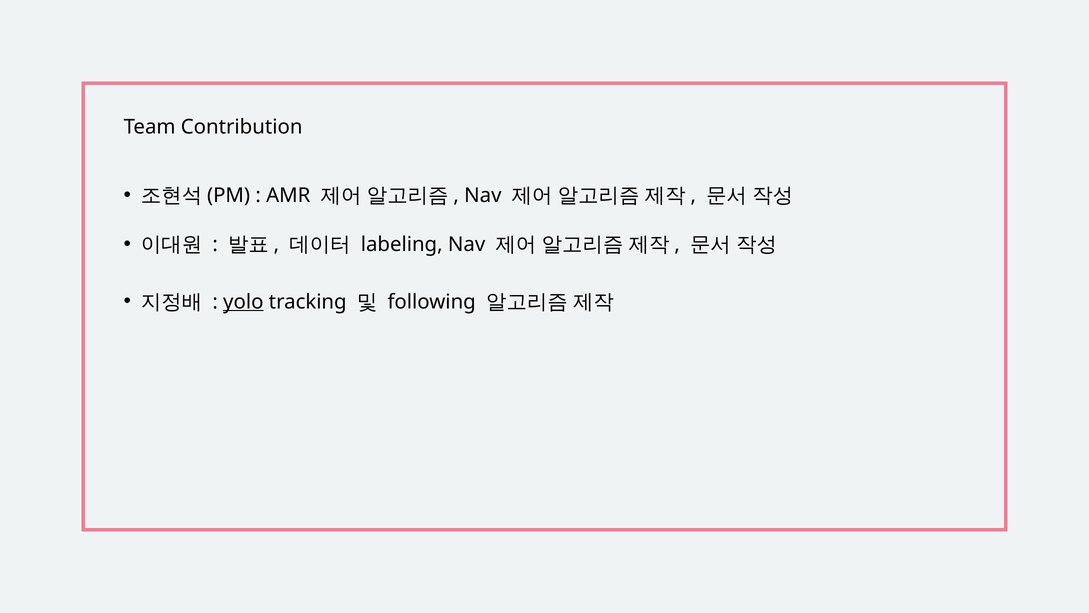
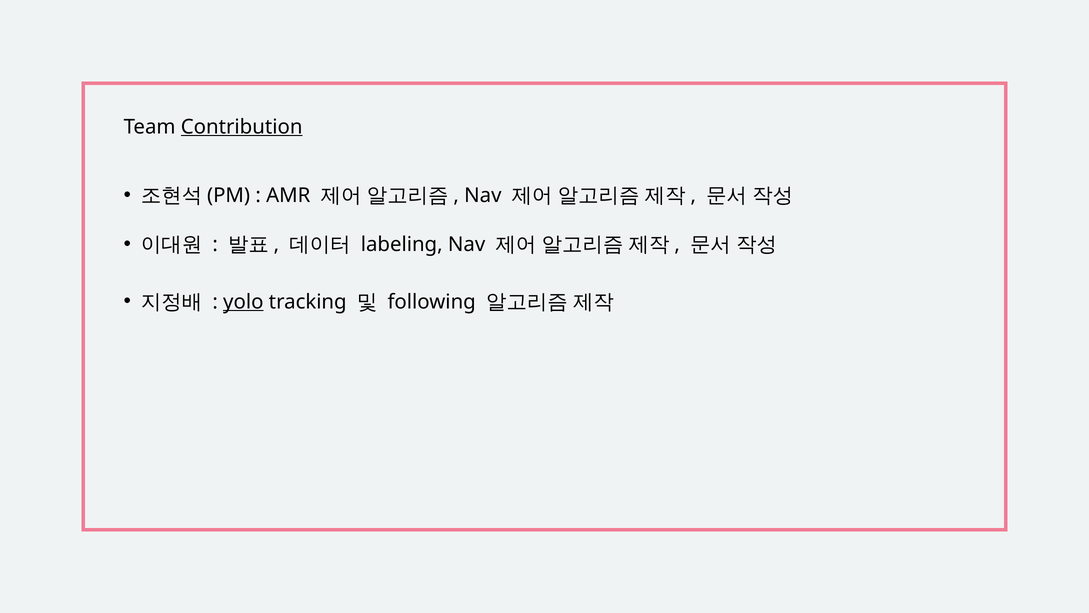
Contribution underline: none -> present
